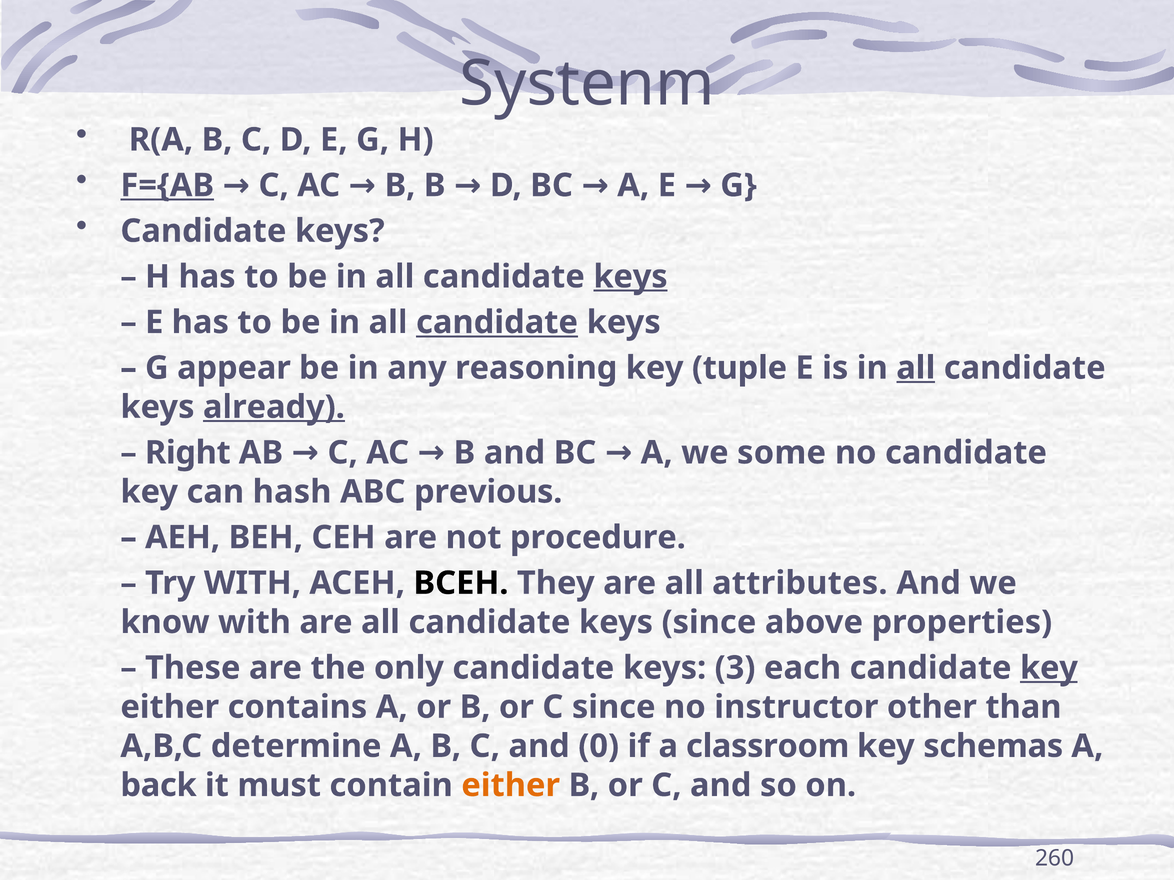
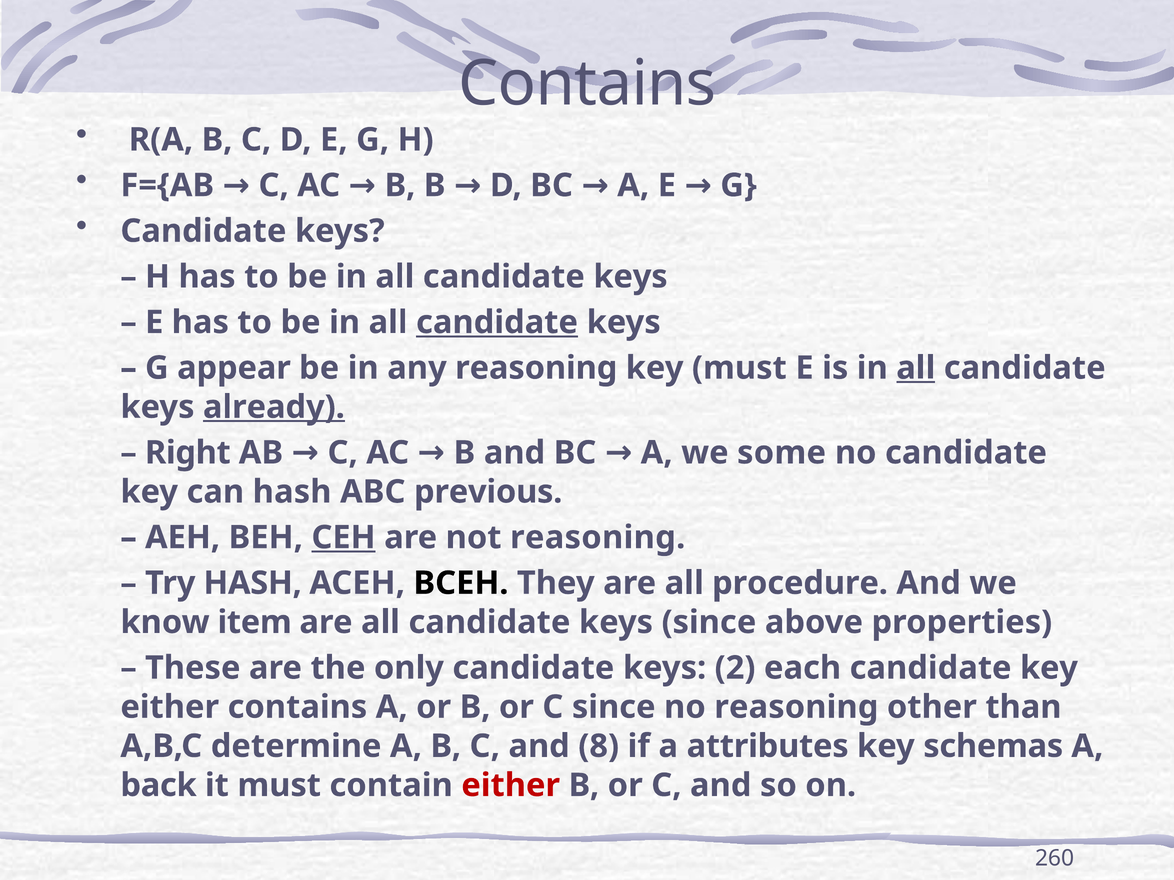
Systenm at (587, 84): Systenm -> Contains
F={AB underline: present -> none
keys at (630, 277) underline: present -> none
key tuple: tuple -> must
CEH underline: none -> present
not procedure: procedure -> reasoning
Try WITH: WITH -> HASH
attributes: attributes -> procedure
know with: with -> item
3: 3 -> 2
key at (1049, 668) underline: present -> none
no instructor: instructor -> reasoning
0: 0 -> 8
classroom: classroom -> attributes
either at (511, 786) colour: orange -> red
